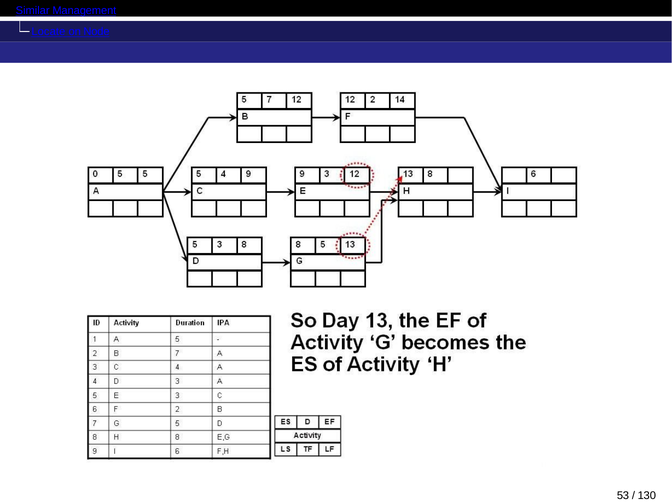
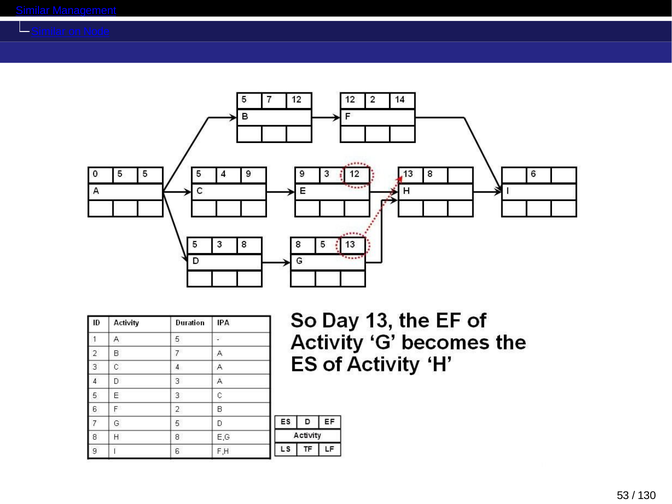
Locate at (48, 32): Locate -> Similar
